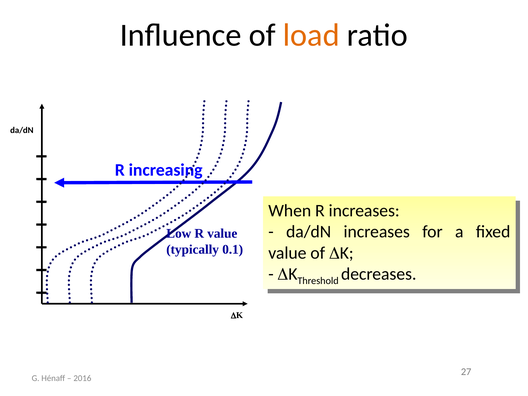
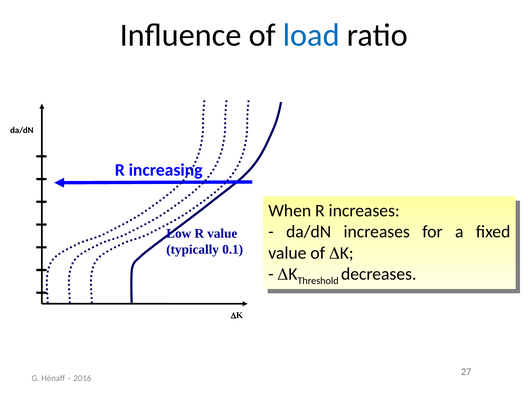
load colour: orange -> blue
